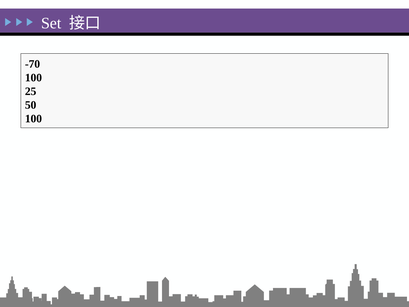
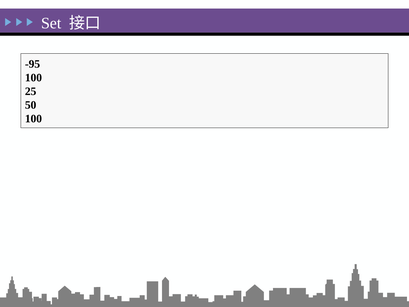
-70: -70 -> -95
